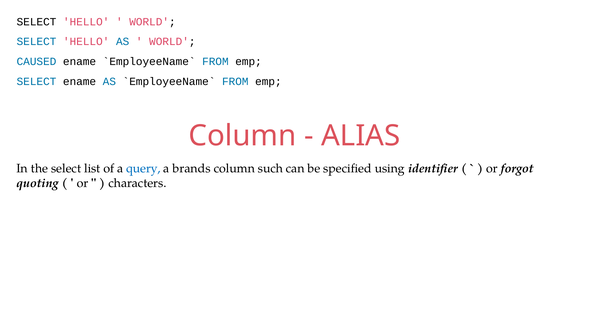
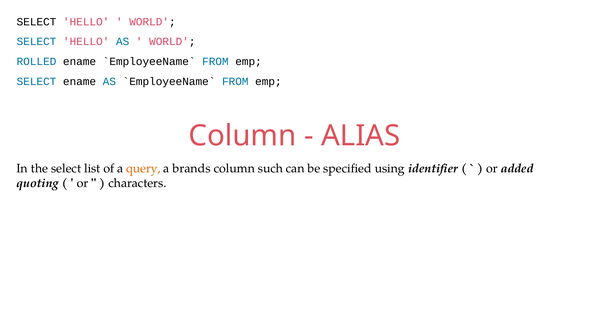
CAUSED: CAUSED -> ROLLED
query colour: blue -> orange
forgot: forgot -> added
